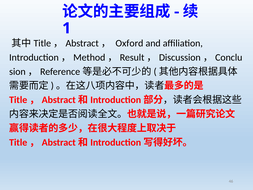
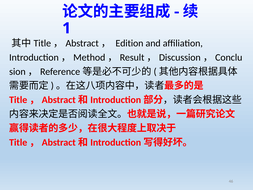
Oxford: Oxford -> Edition
